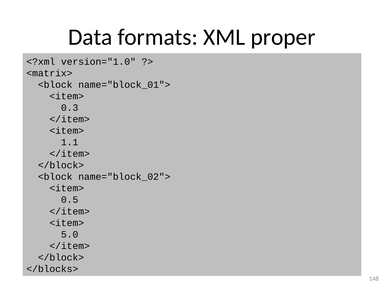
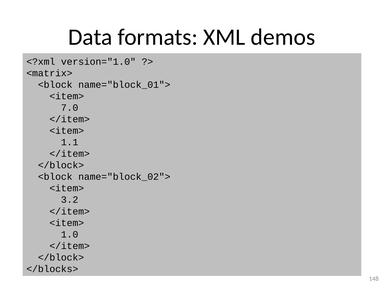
proper: proper -> demos
0.3: 0.3 -> 7.0
0.5: 0.5 -> 3.2
5.0: 5.0 -> 1.0
